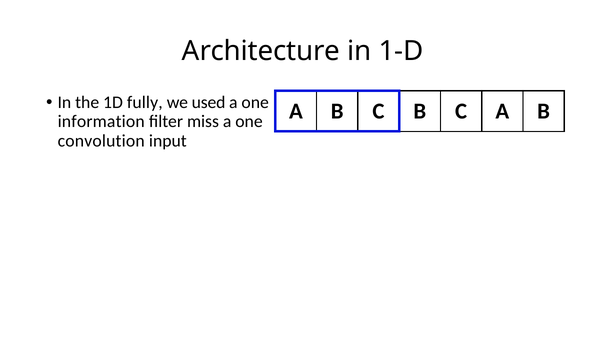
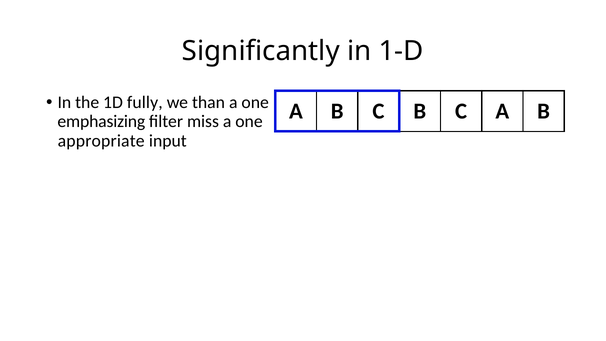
Architecture: Architecture -> Significantly
used: used -> than
information: information -> emphasizing
convolution: convolution -> appropriate
